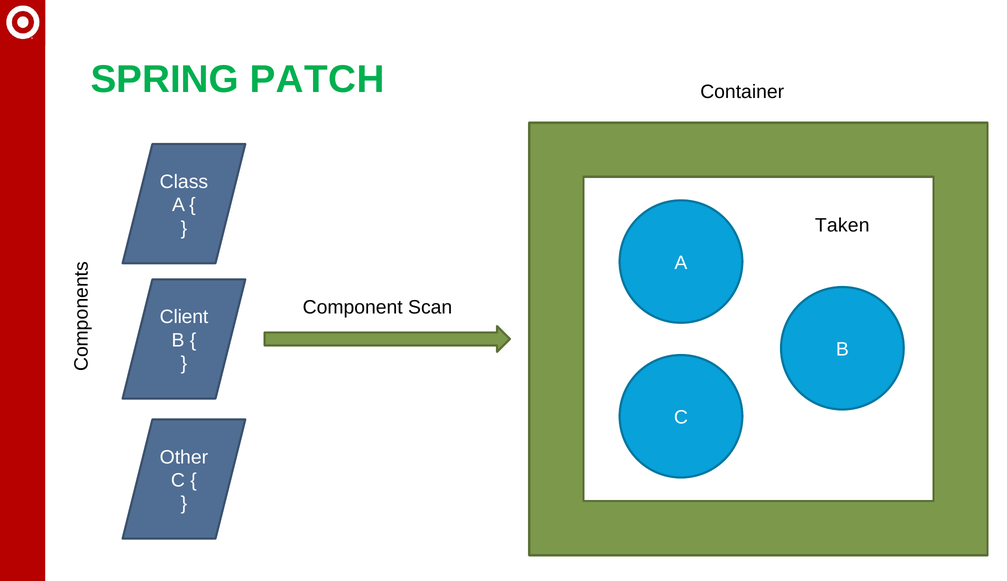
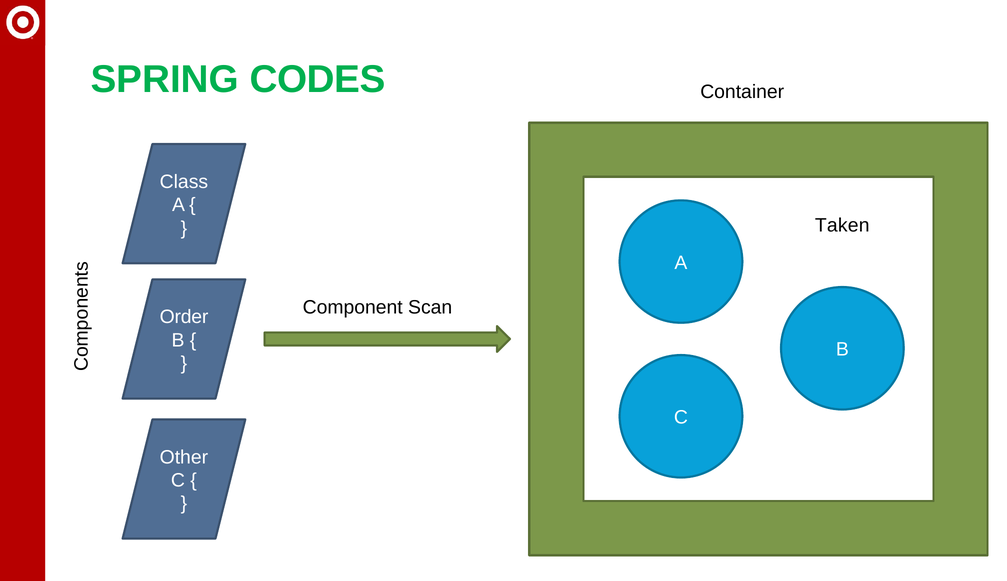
PATCH: PATCH -> CODES
Client: Client -> Order
